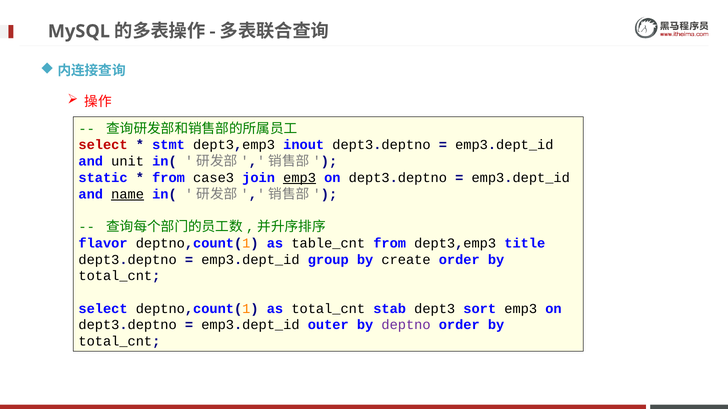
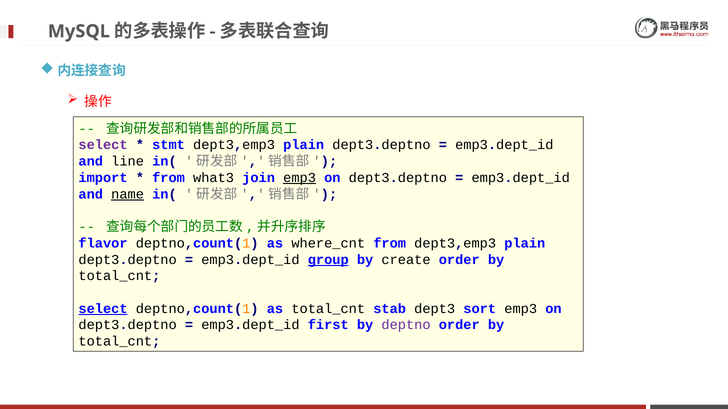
select at (103, 145) colour: red -> purple
inout at (304, 145): inout -> plain
unit: unit -> line
static: static -> import
case3: case3 -> what3
table_cnt: table_cnt -> where_cnt
from dept3,emp3 title: title -> plain
group underline: none -> present
select at (103, 309) underline: none -> present
outer: outer -> first
